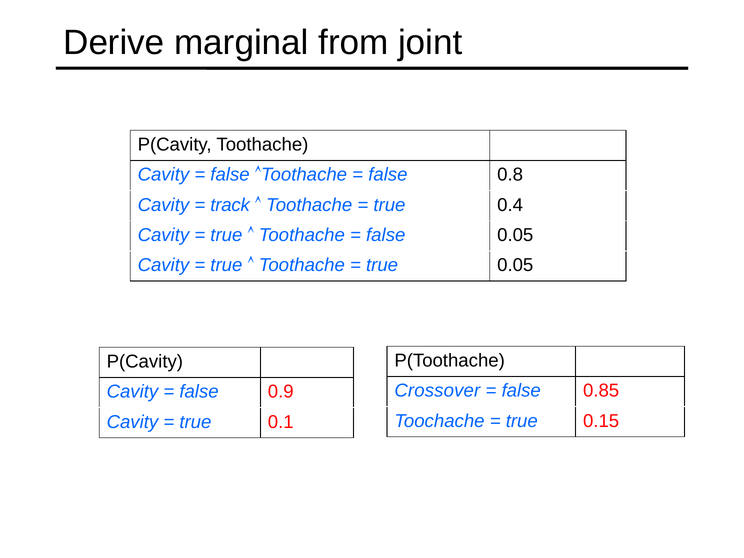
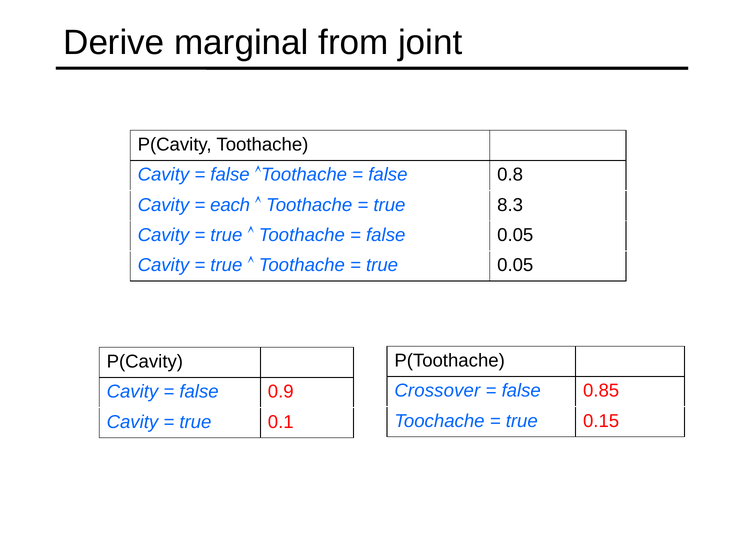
track: track -> each
0.4: 0.4 -> 8.3
